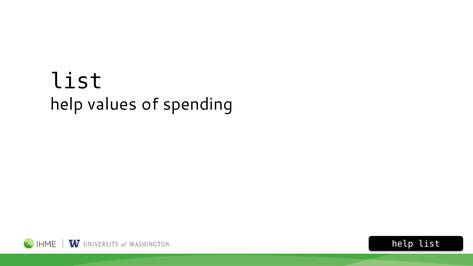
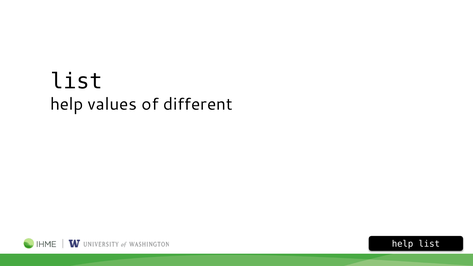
spending: spending -> different
